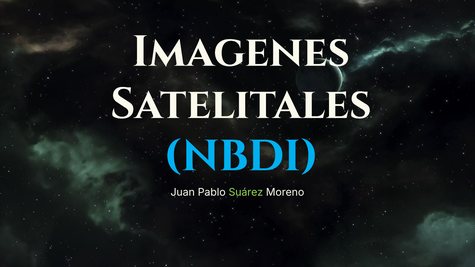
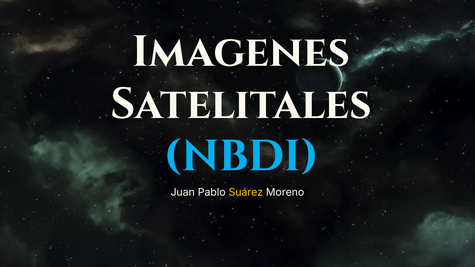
Suárez colour: light green -> yellow
